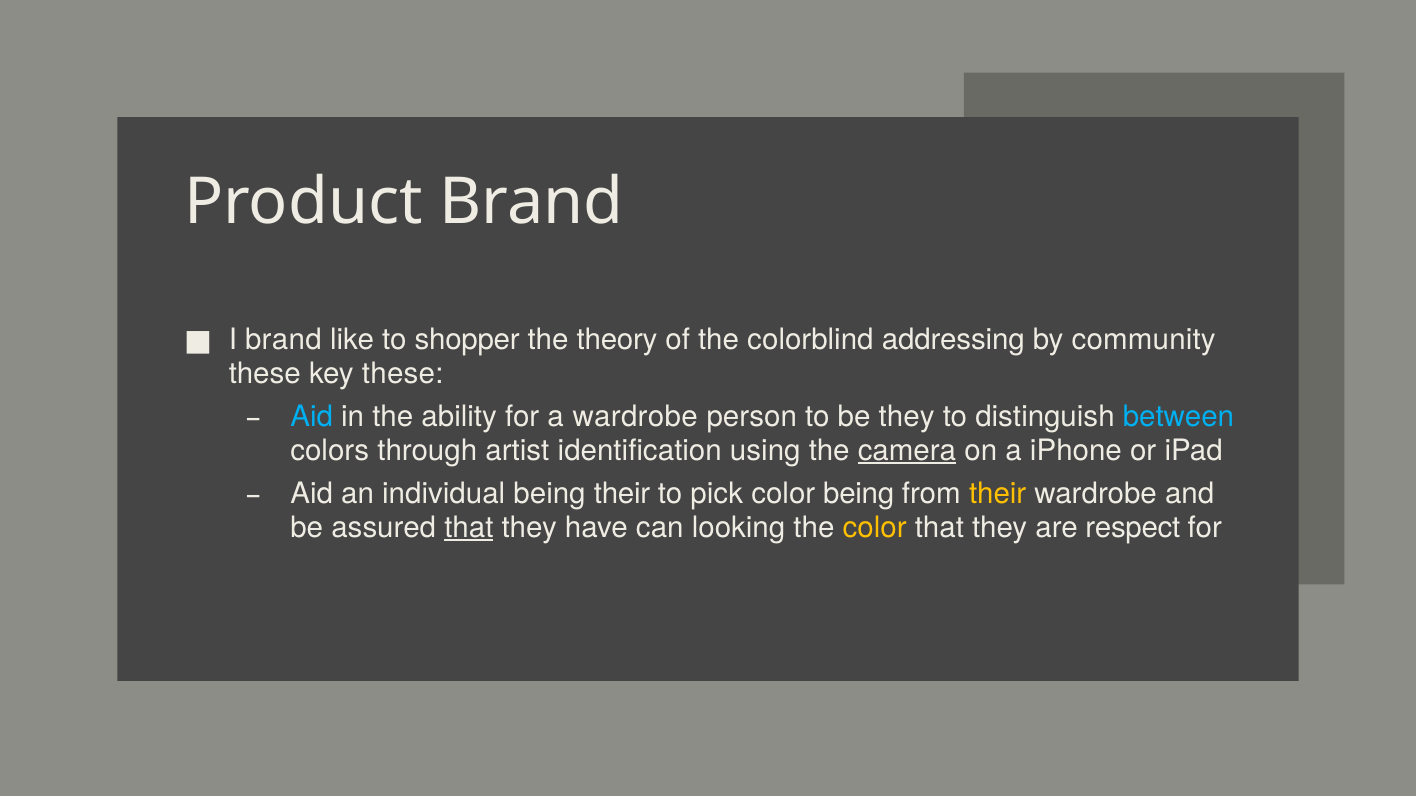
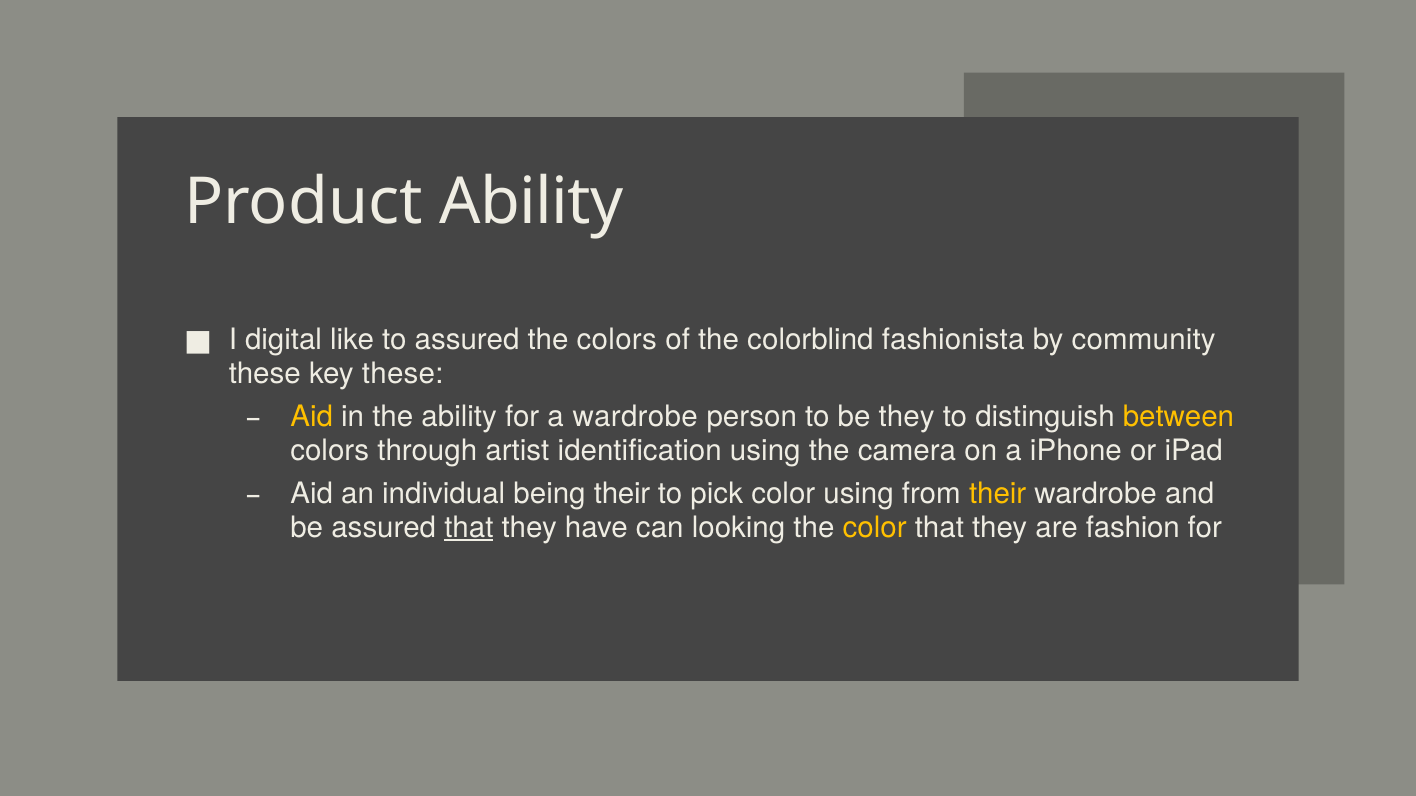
Product Brand: Brand -> Ability
I brand: brand -> digital
to shopper: shopper -> assured
the theory: theory -> colors
addressing: addressing -> fashionista
Aid at (312, 417) colour: light blue -> yellow
between colour: light blue -> yellow
camera underline: present -> none
color being: being -> using
respect: respect -> fashion
